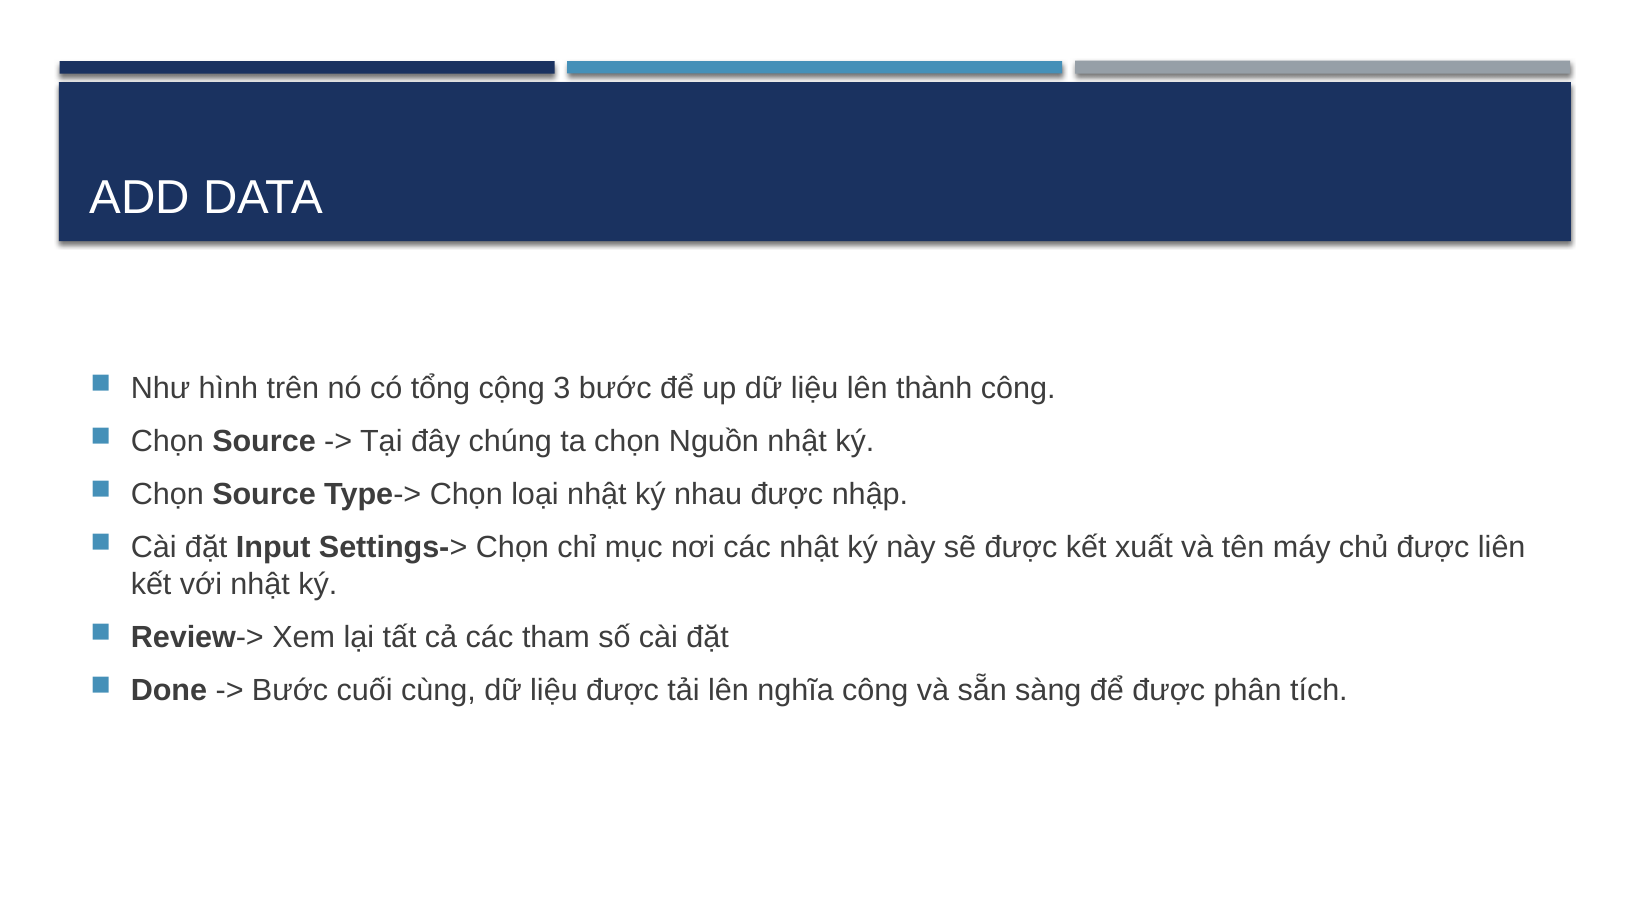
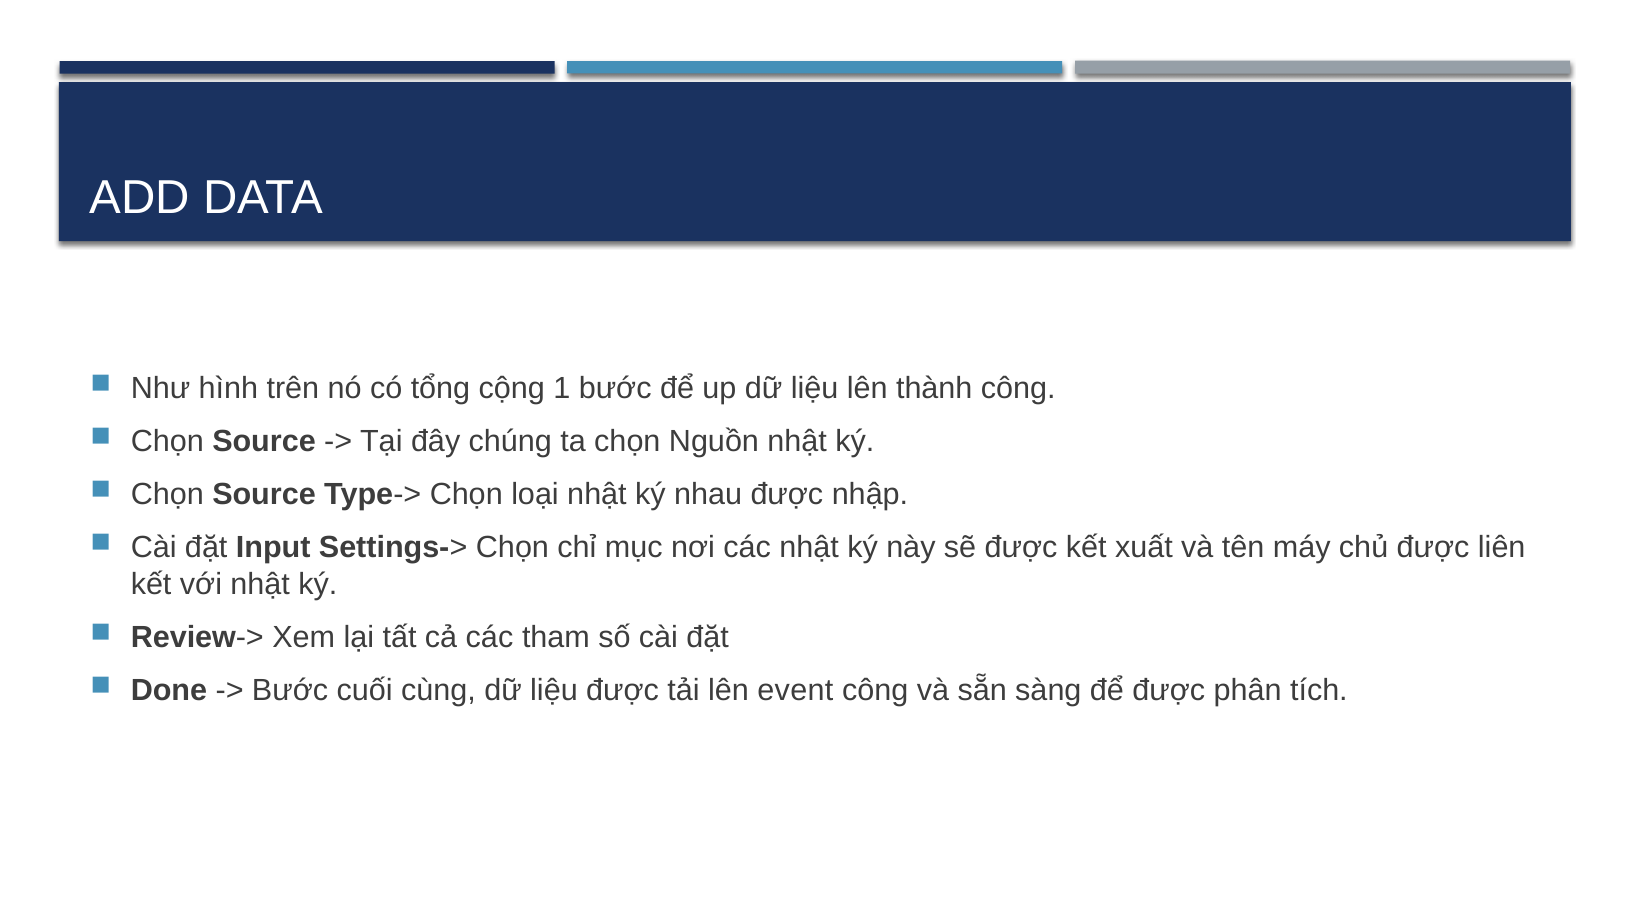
3: 3 -> 1
nghĩa: nghĩa -> event
